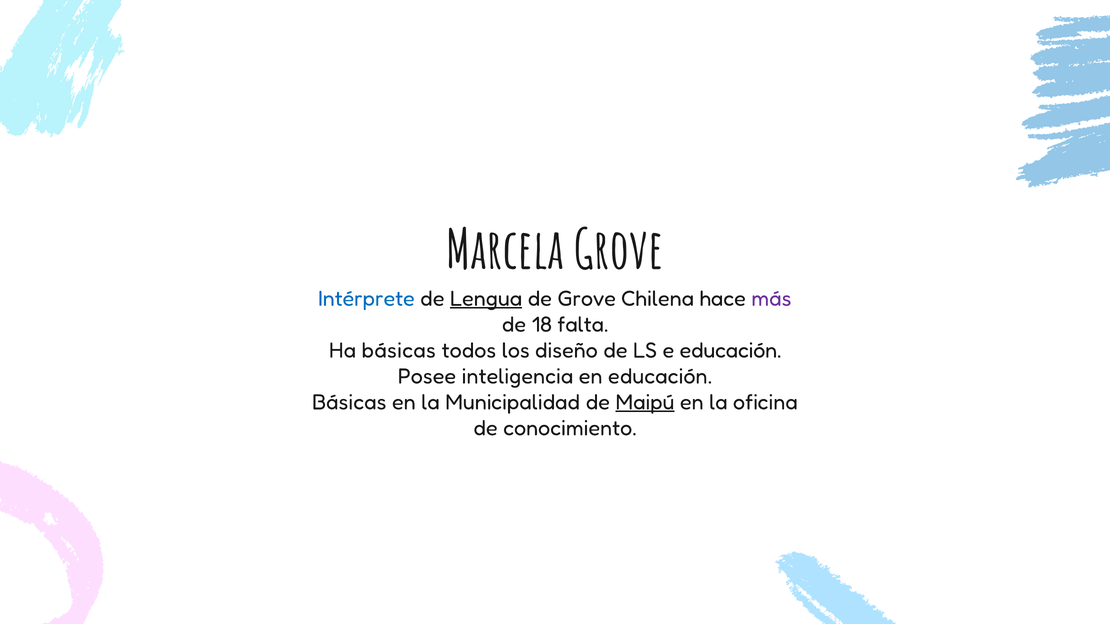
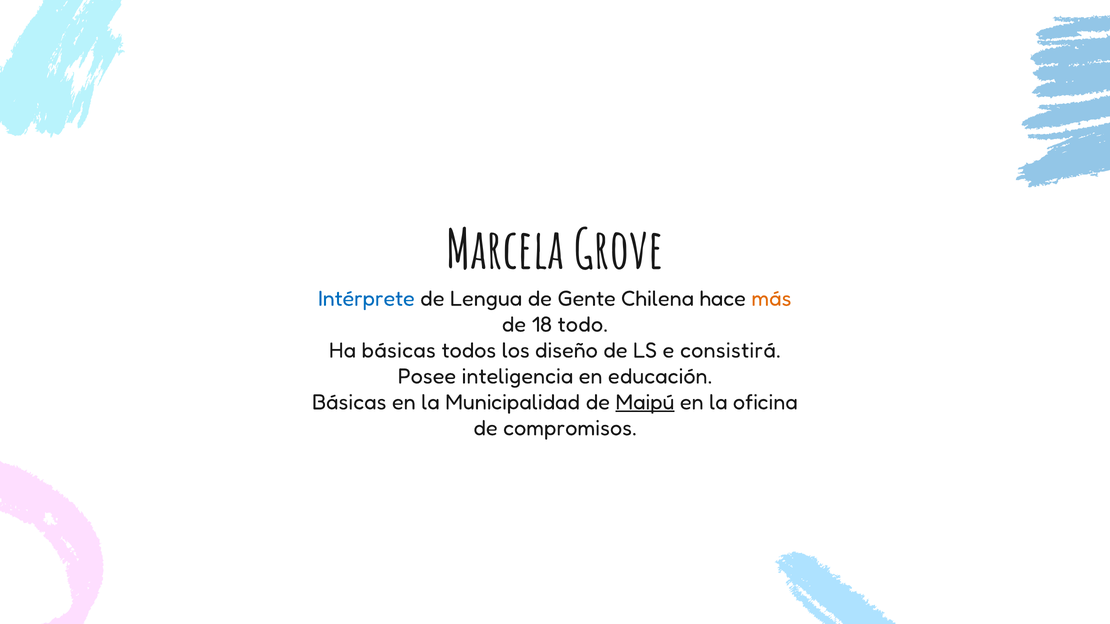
Lengua underline: present -> none
de Grove: Grove -> Gente
más colour: purple -> orange
falta: falta -> todo
e educación: educación -> consistirá
conocimiento: conocimiento -> compromisos
